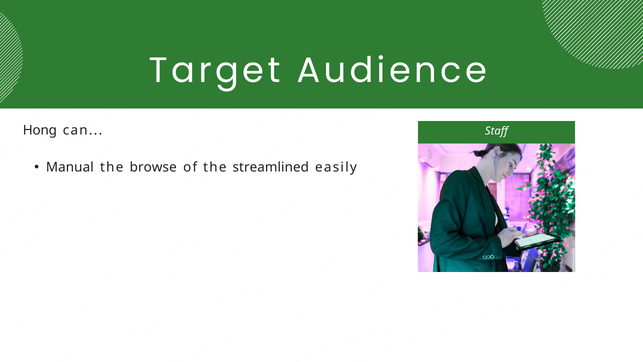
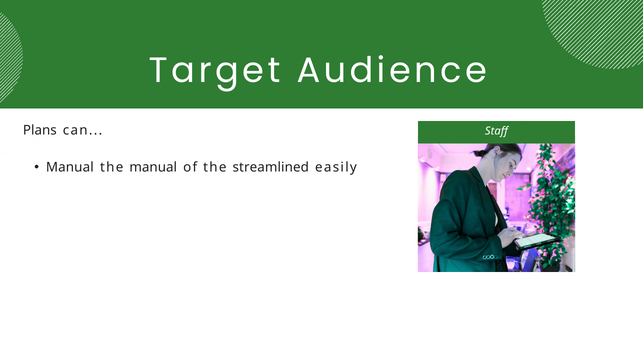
Hong: Hong -> Plans
the browse: browse -> manual
